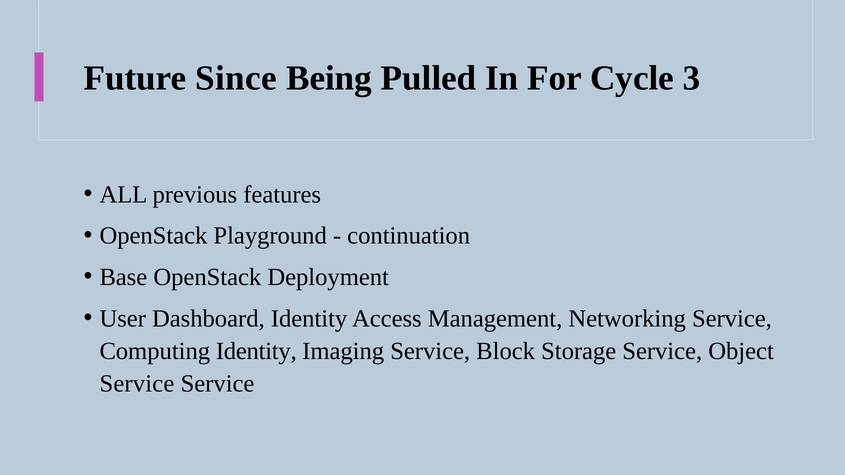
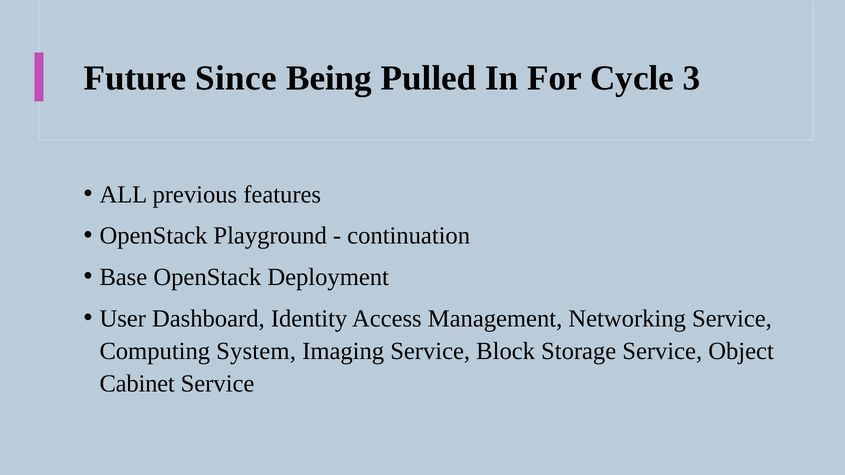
Computing Identity: Identity -> System
Service at (137, 384): Service -> Cabinet
